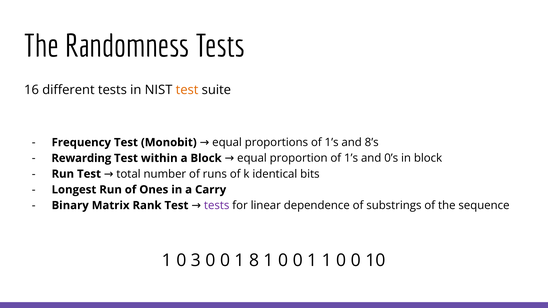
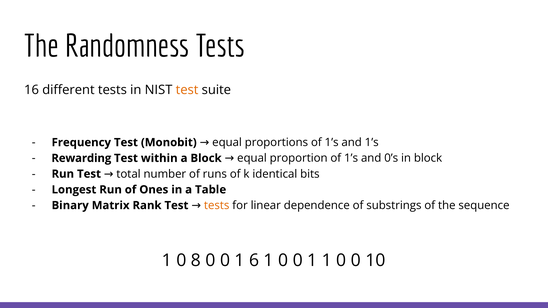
and 8’s: 8’s -> 1’s
Carry: Carry -> Table
tests at (217, 206) colour: purple -> orange
3: 3 -> 8
8: 8 -> 6
